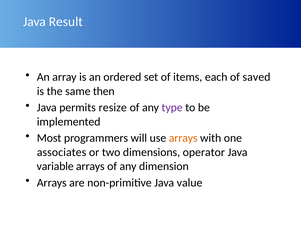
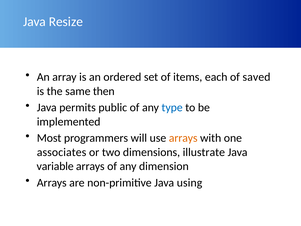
Result: Result -> Resize
resize: resize -> public
type colour: purple -> blue
operator: operator -> illustrate
value: value -> using
